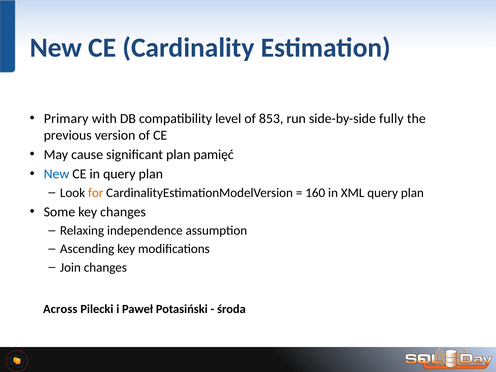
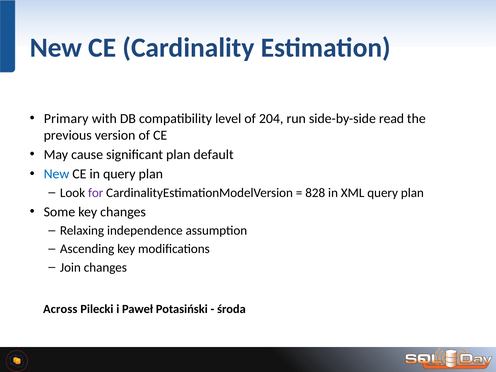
853: 853 -> 204
fully: fully -> read
pamięć: pamięć -> default
for colour: orange -> purple
160: 160 -> 828
